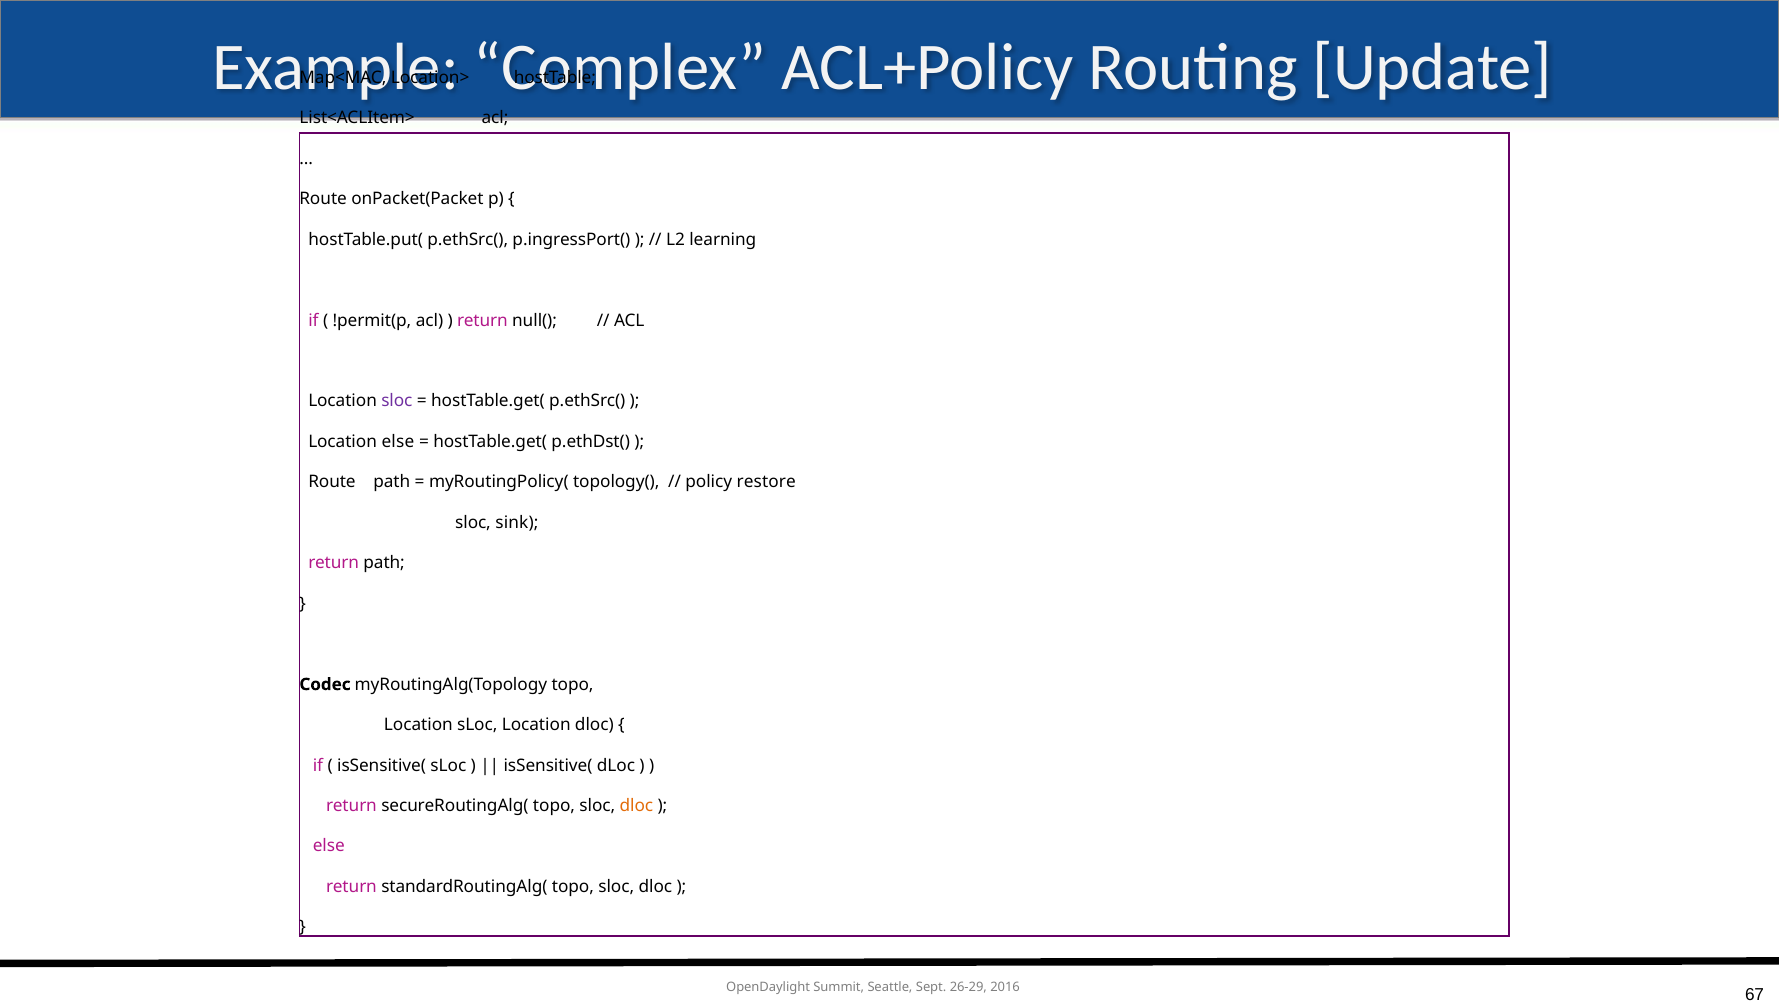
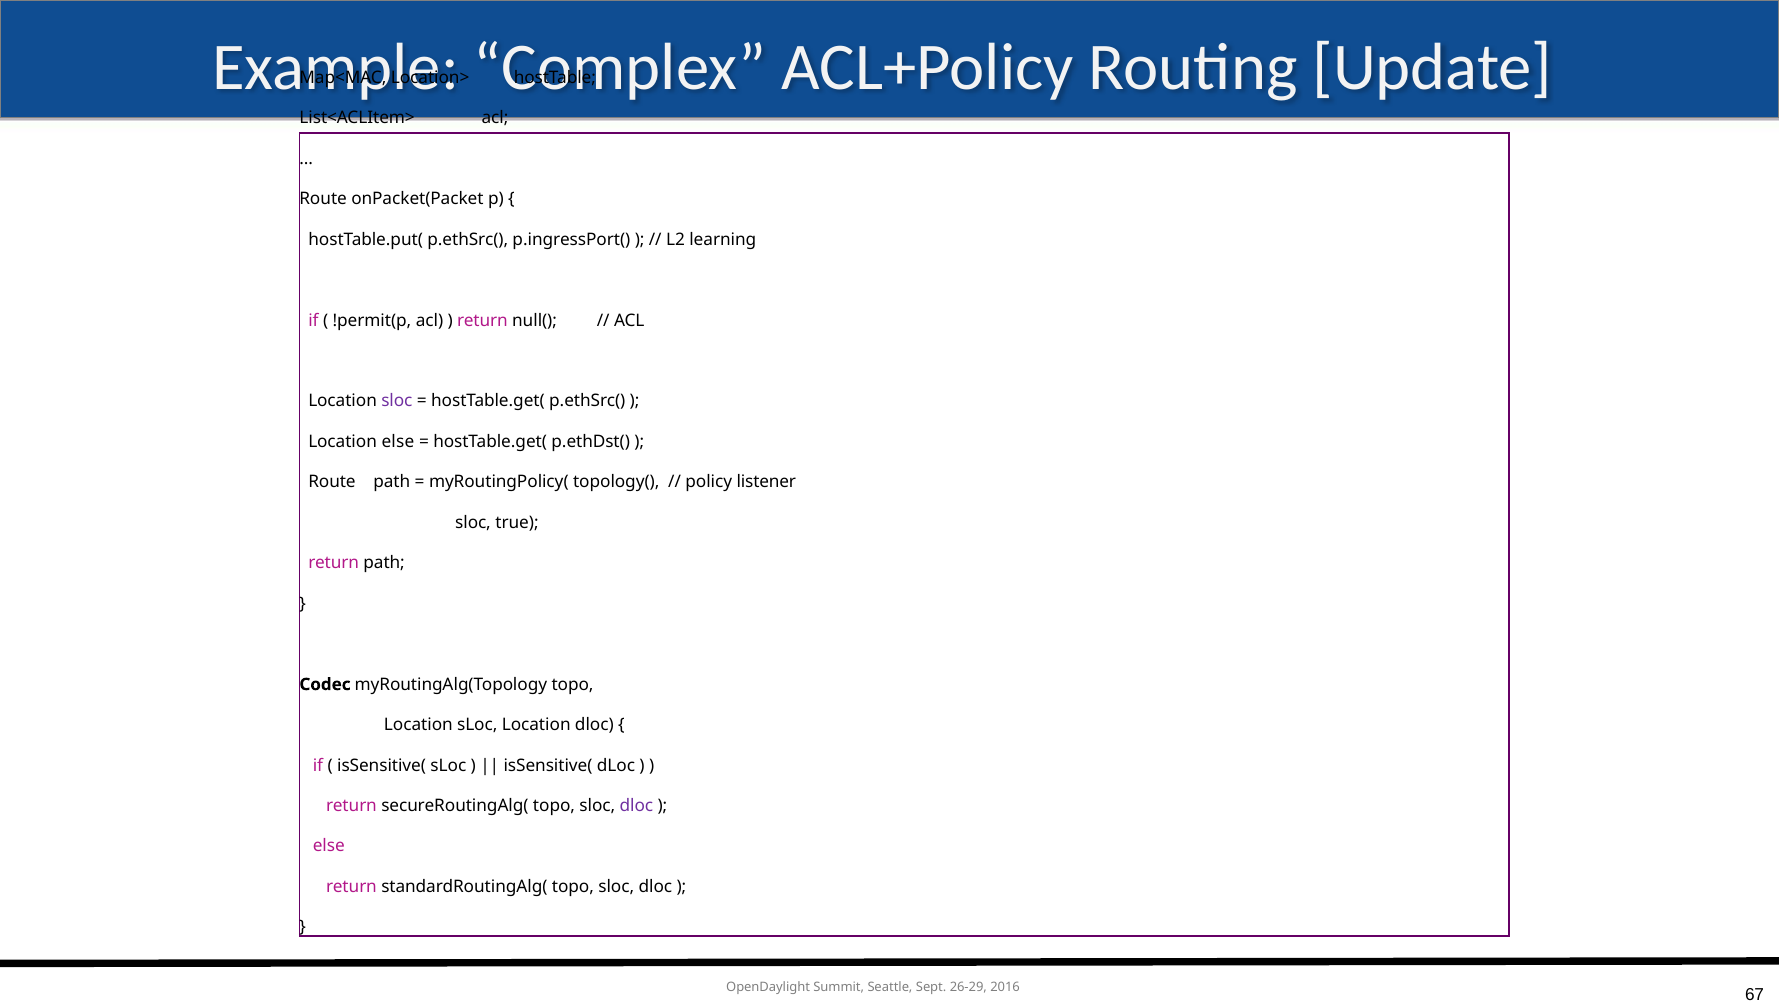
restore: restore -> listener
sink: sink -> true
dloc at (636, 806) colour: orange -> purple
